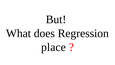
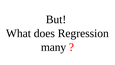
place: place -> many
